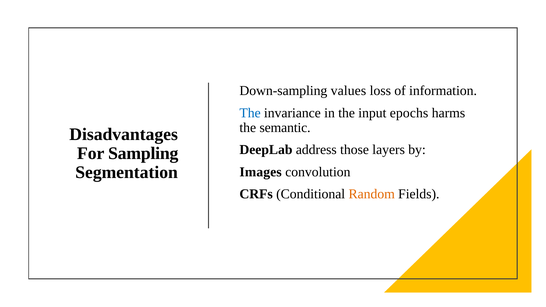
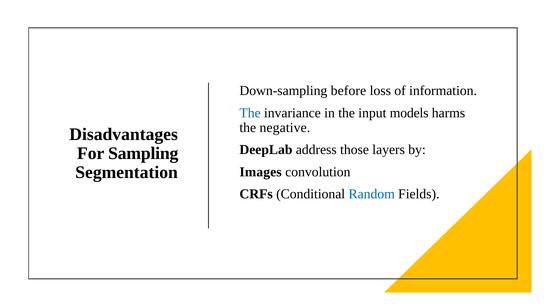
values: values -> before
epochs: epochs -> models
semantic: semantic -> negative
Random colour: orange -> blue
